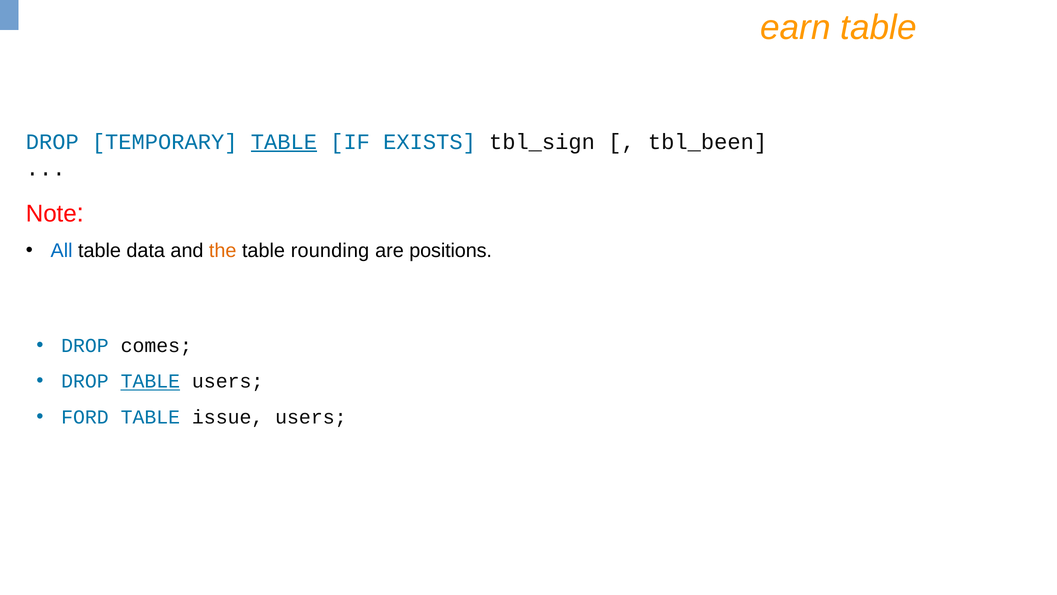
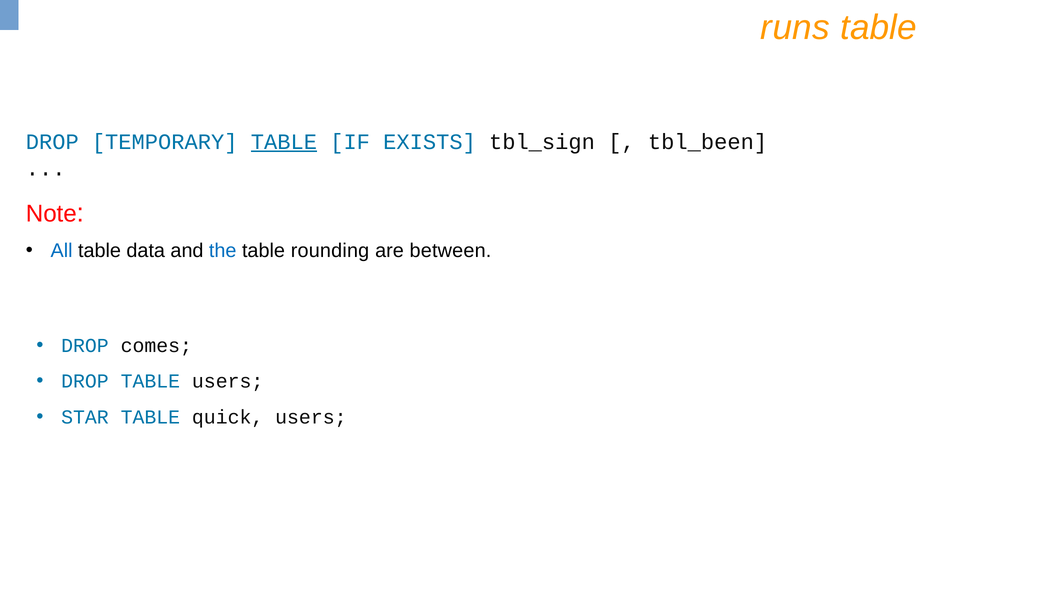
earn: earn -> runs
the colour: orange -> blue
positions: positions -> between
TABLE at (150, 381) underline: present -> none
FORD: FORD -> STAR
issue: issue -> quick
